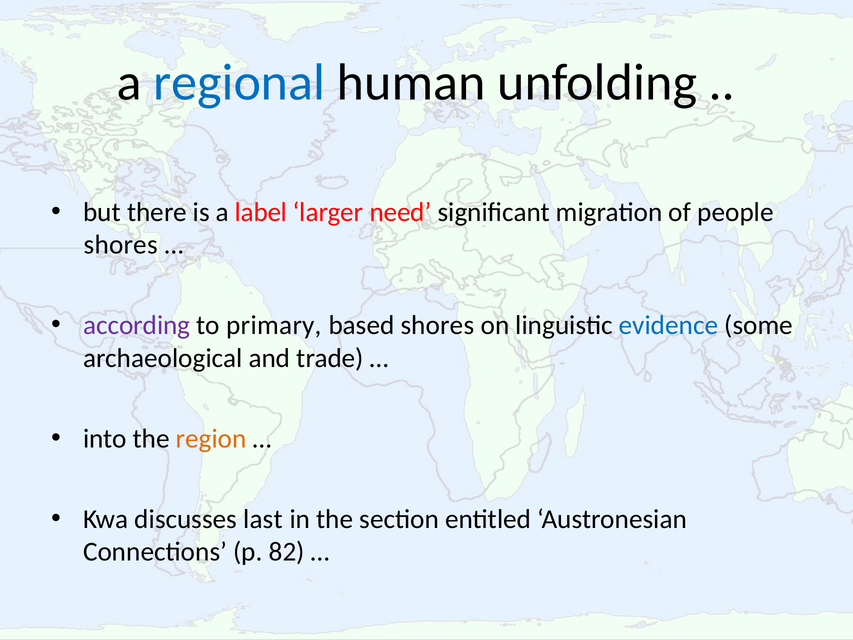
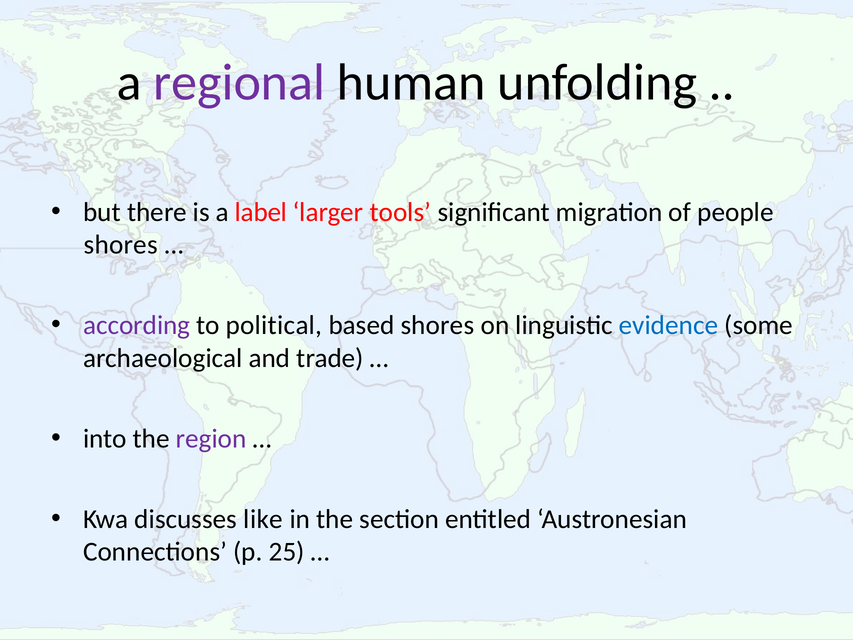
regional colour: blue -> purple
need: need -> tools
primary: primary -> political
region colour: orange -> purple
last: last -> like
82: 82 -> 25
